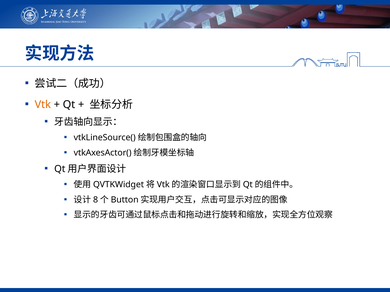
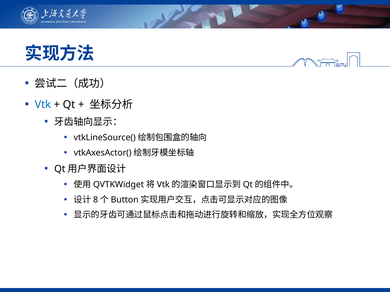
Vtk colour: orange -> blue
